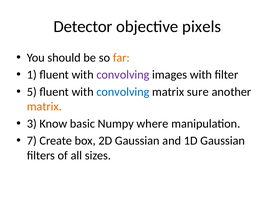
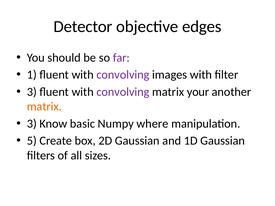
pixels: pixels -> edges
far colour: orange -> purple
5 at (32, 92): 5 -> 3
convolving at (123, 92) colour: blue -> purple
sure: sure -> your
7: 7 -> 5
